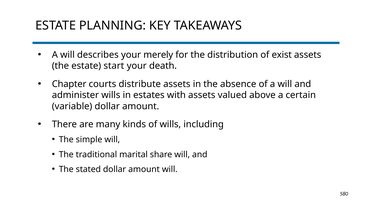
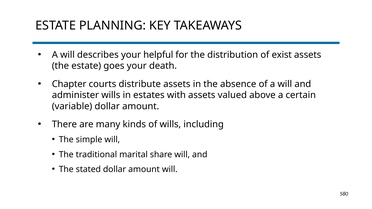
merely: merely -> helpful
start: start -> goes
